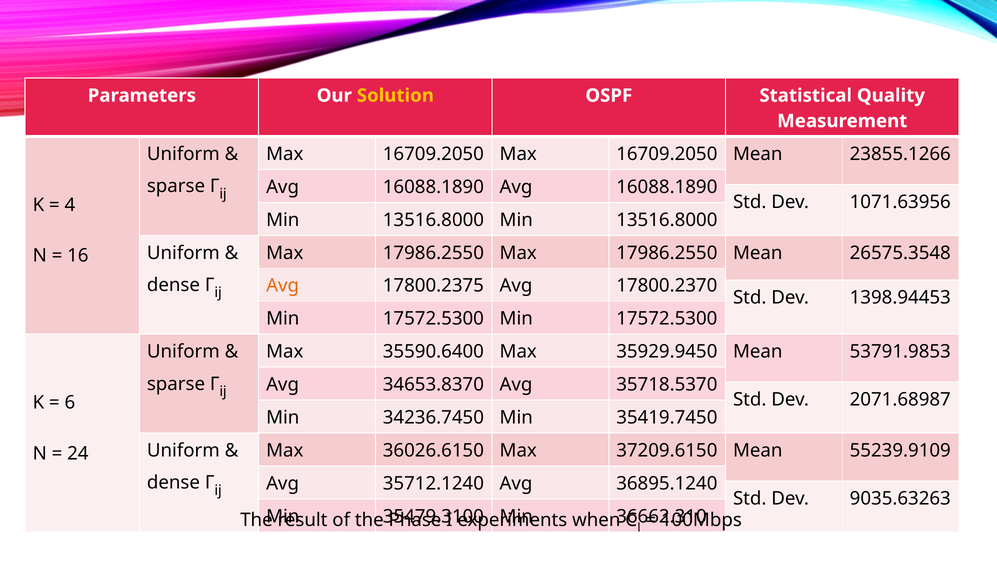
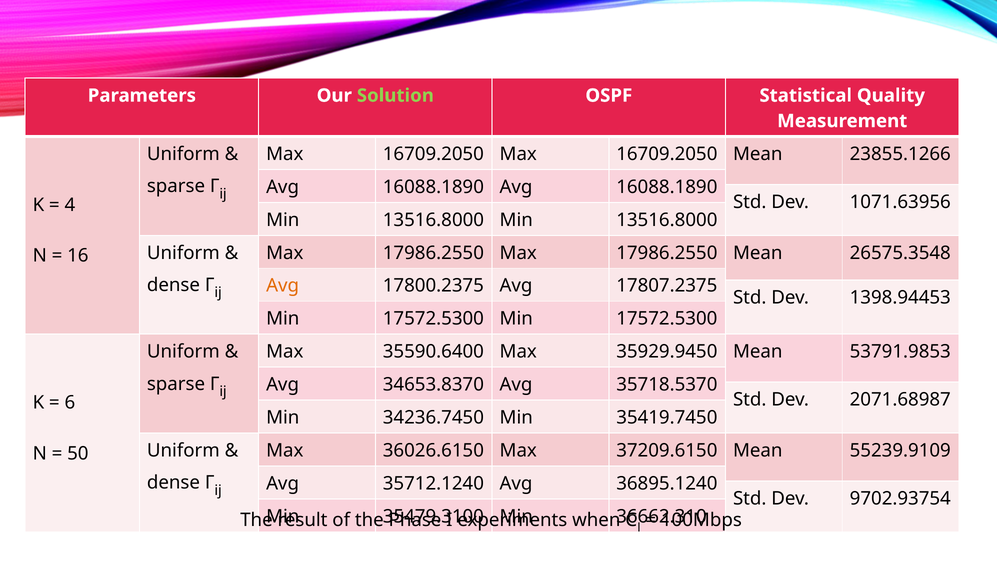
Solution colour: yellow -> light green
17800.2370: 17800.2370 -> 17807.2375
24: 24 -> 50
9035.63263: 9035.63263 -> 9702.93754
